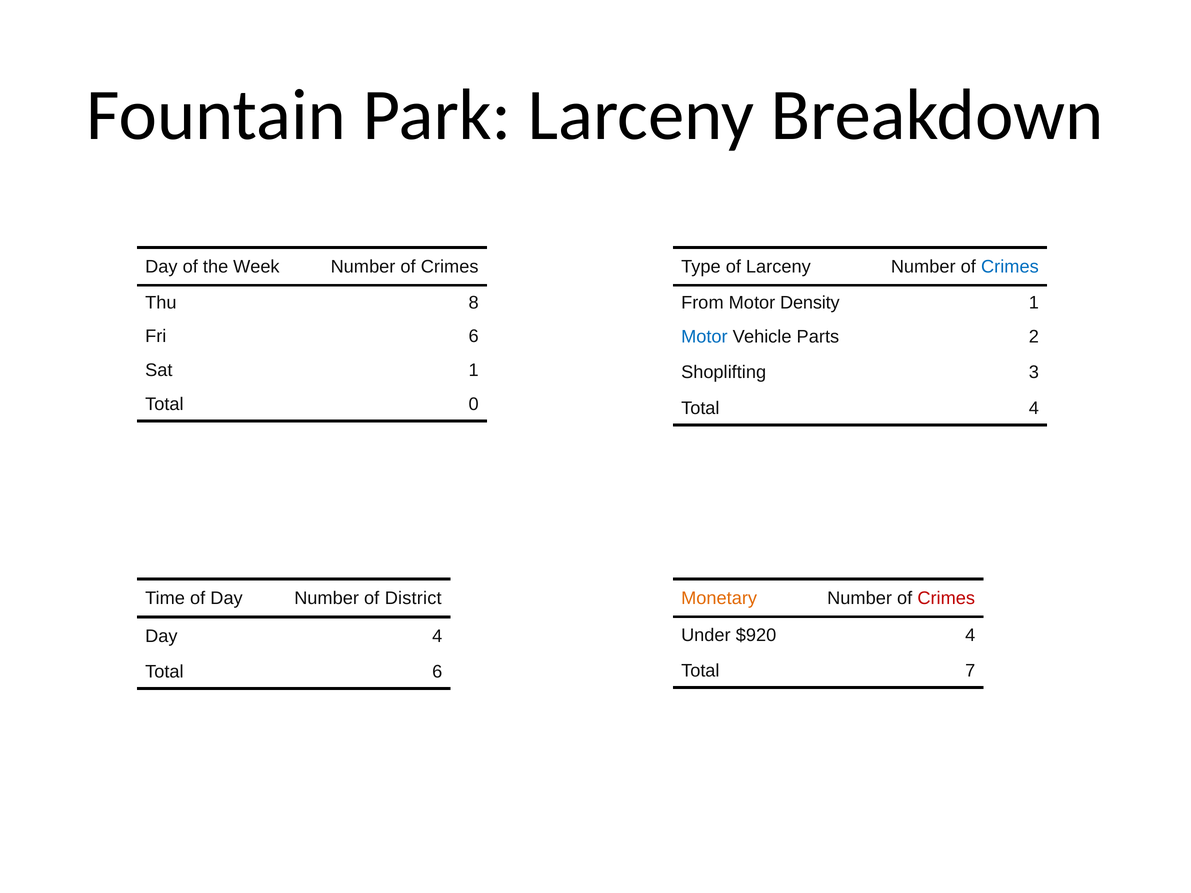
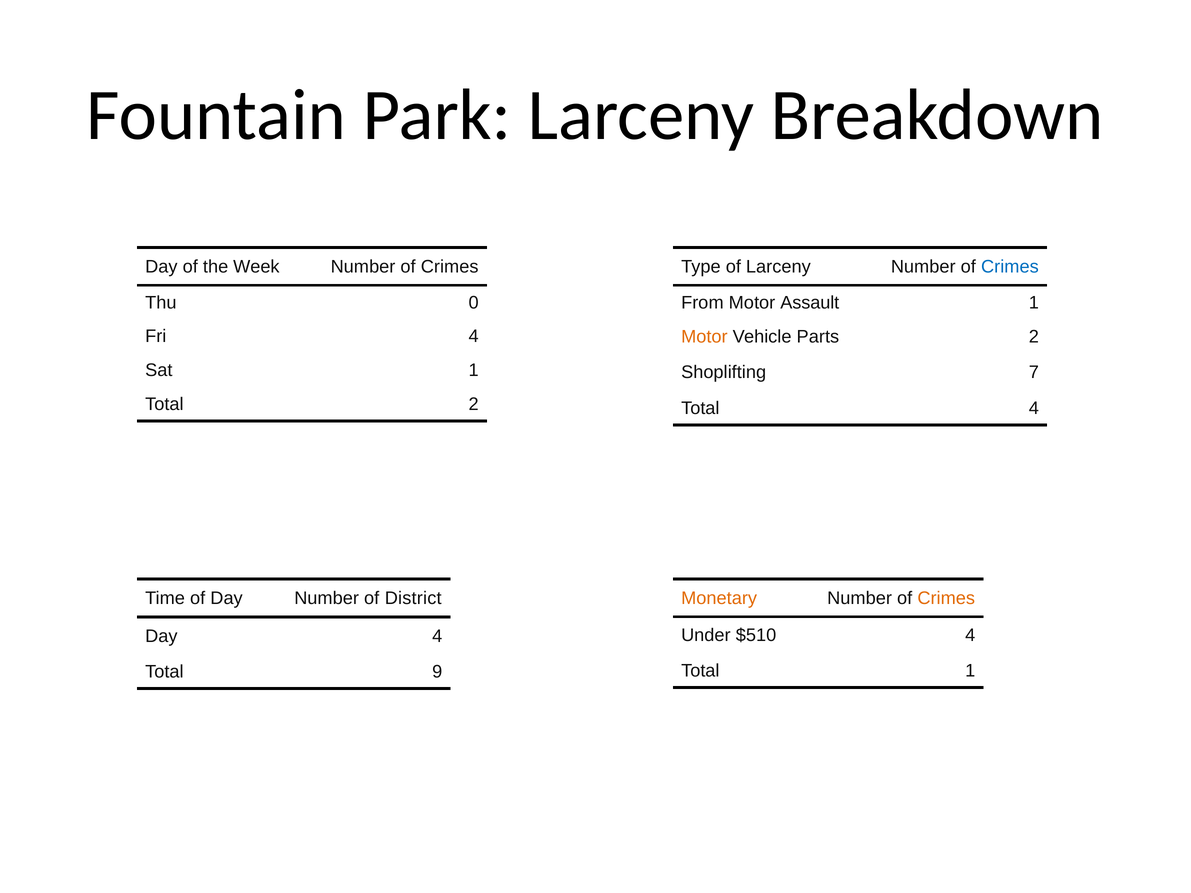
8: 8 -> 0
Density: Density -> Assault
Fri 6: 6 -> 4
Motor at (704, 337) colour: blue -> orange
3: 3 -> 7
Total 0: 0 -> 2
Crimes at (946, 598) colour: red -> orange
$920: $920 -> $510
Total 7: 7 -> 1
Total 6: 6 -> 9
